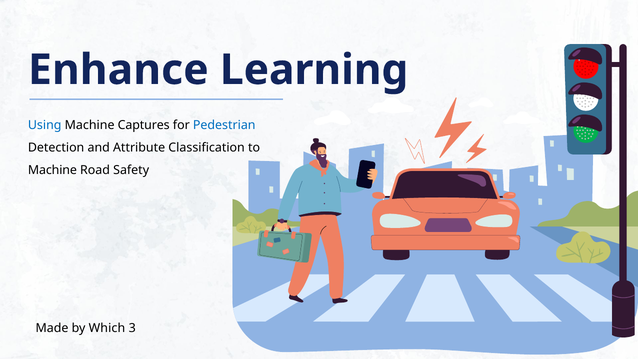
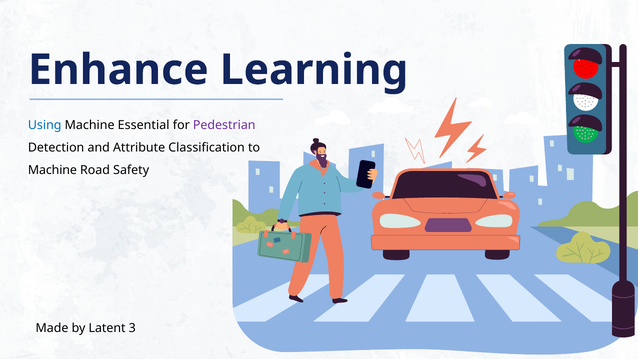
Captures: Captures -> Essential
Pedestrian colour: blue -> purple
Which: Which -> Latent
